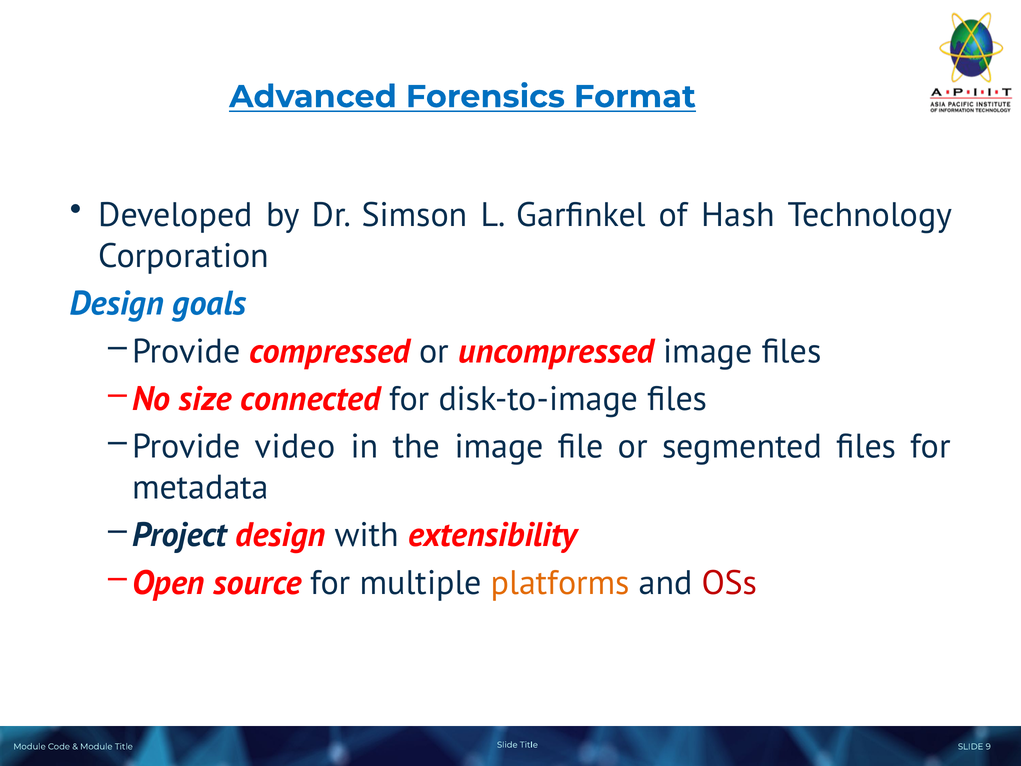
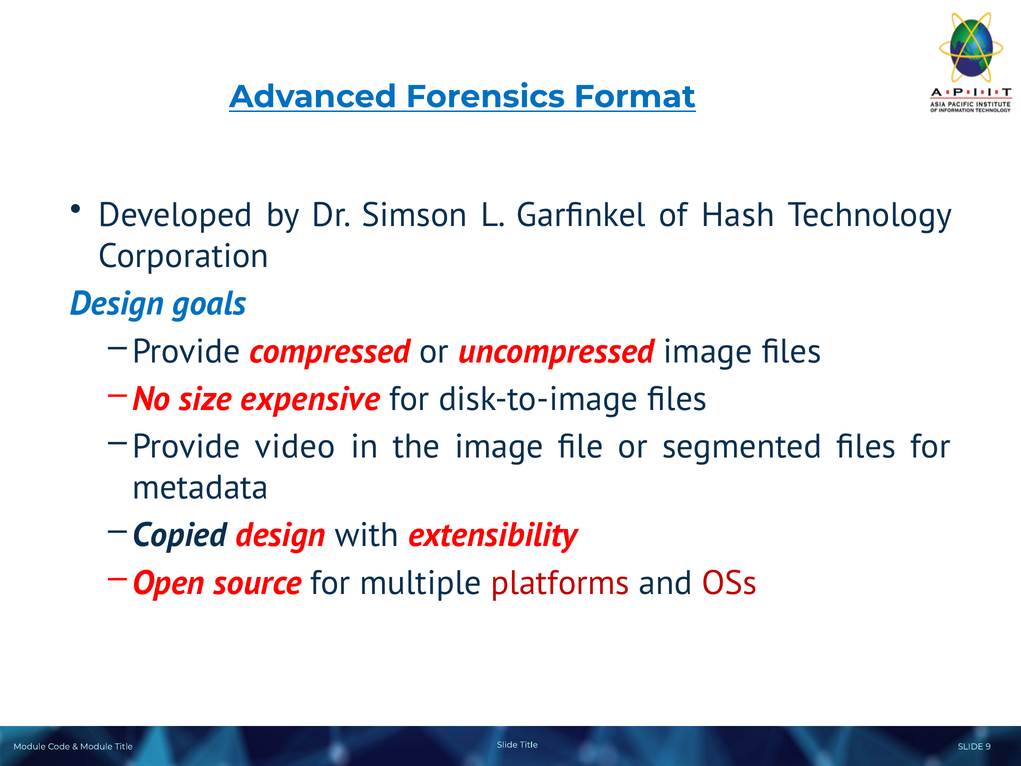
connected: connected -> expensive
Project: Project -> Copied
platforms colour: orange -> red
